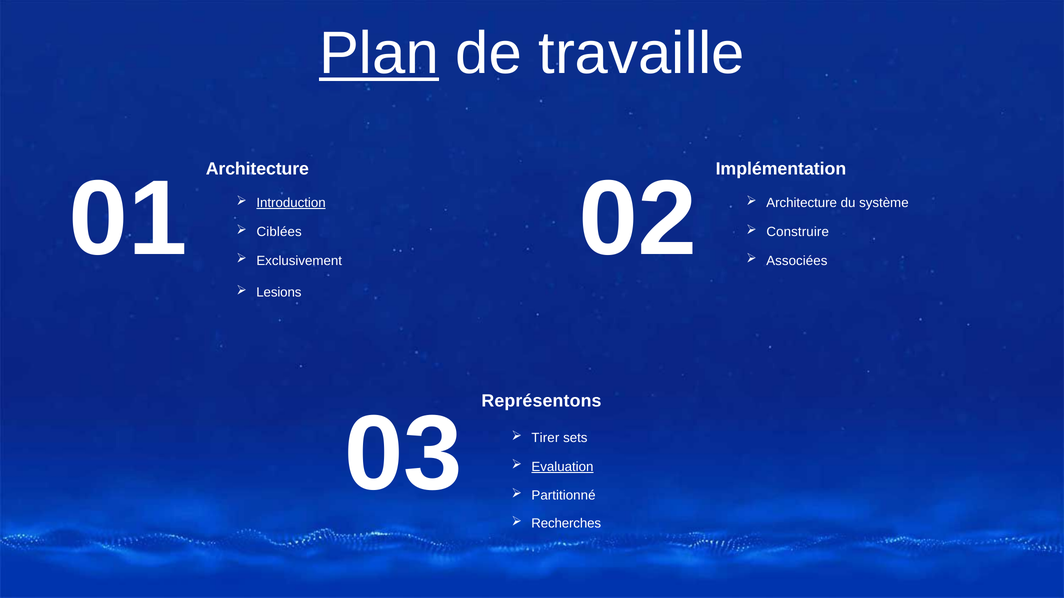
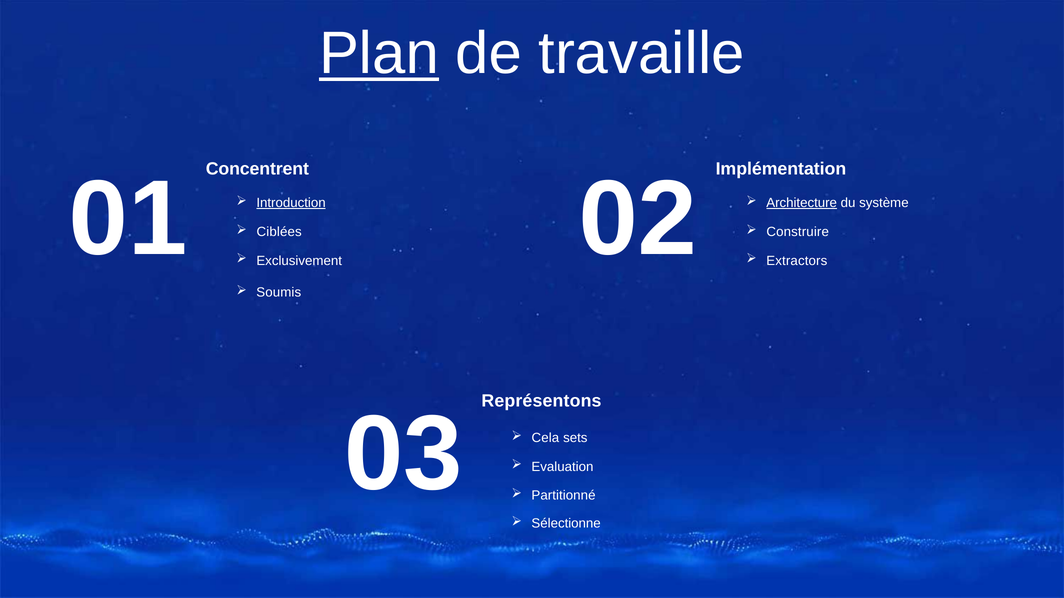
Architecture at (257, 169): Architecture -> Concentrent
Architecture at (802, 203) underline: none -> present
Associées: Associées -> Extractors
Lesions: Lesions -> Soumis
Tirer: Tirer -> Cela
Evaluation underline: present -> none
Recherches: Recherches -> Sélectionne
